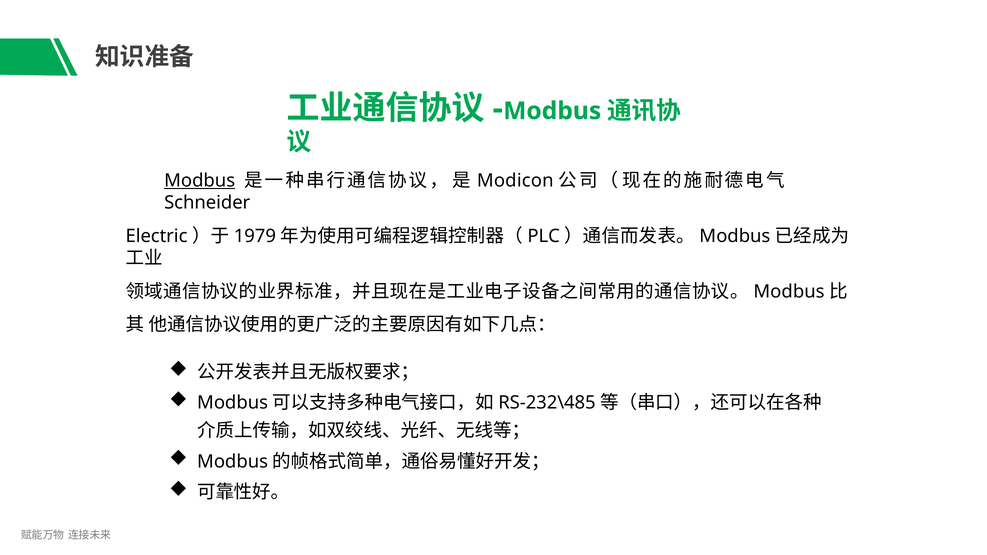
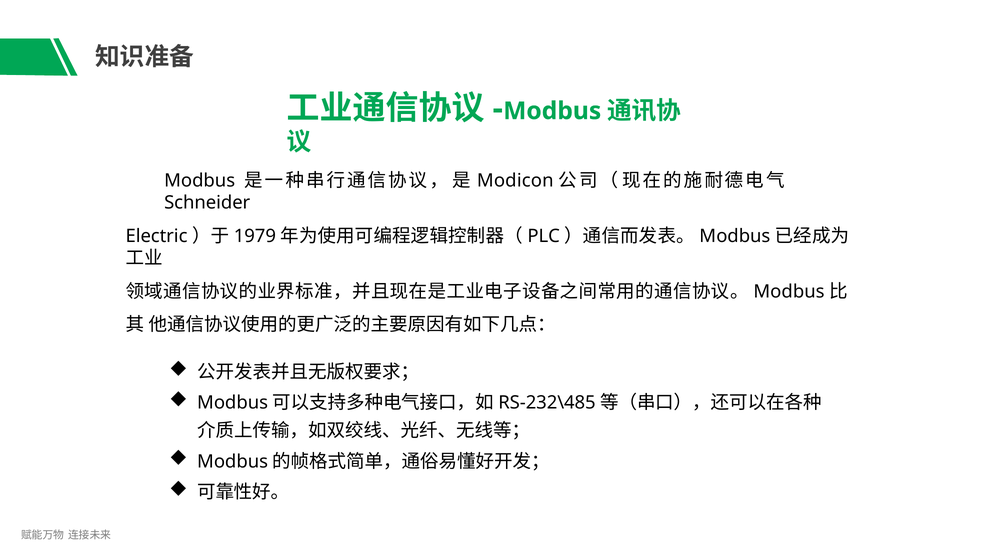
Modbus at (200, 181) underline: present -> none
